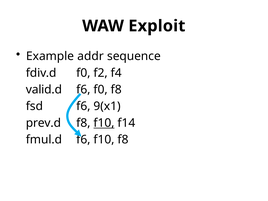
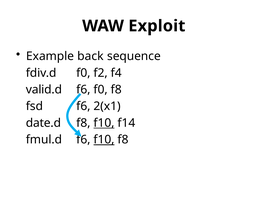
addr: addr -> back
9(x1: 9(x1 -> 2(x1
prev.d: prev.d -> date.d
f10 at (104, 140) underline: none -> present
